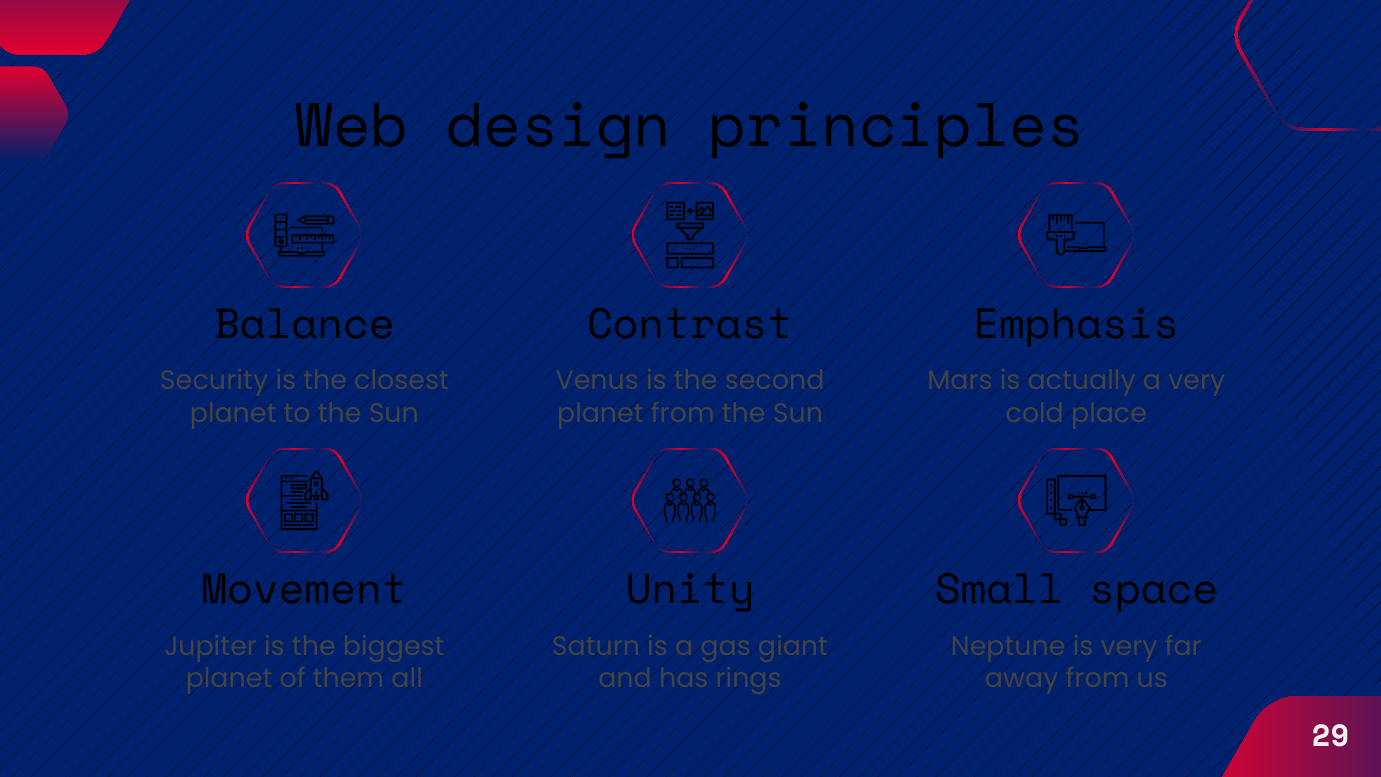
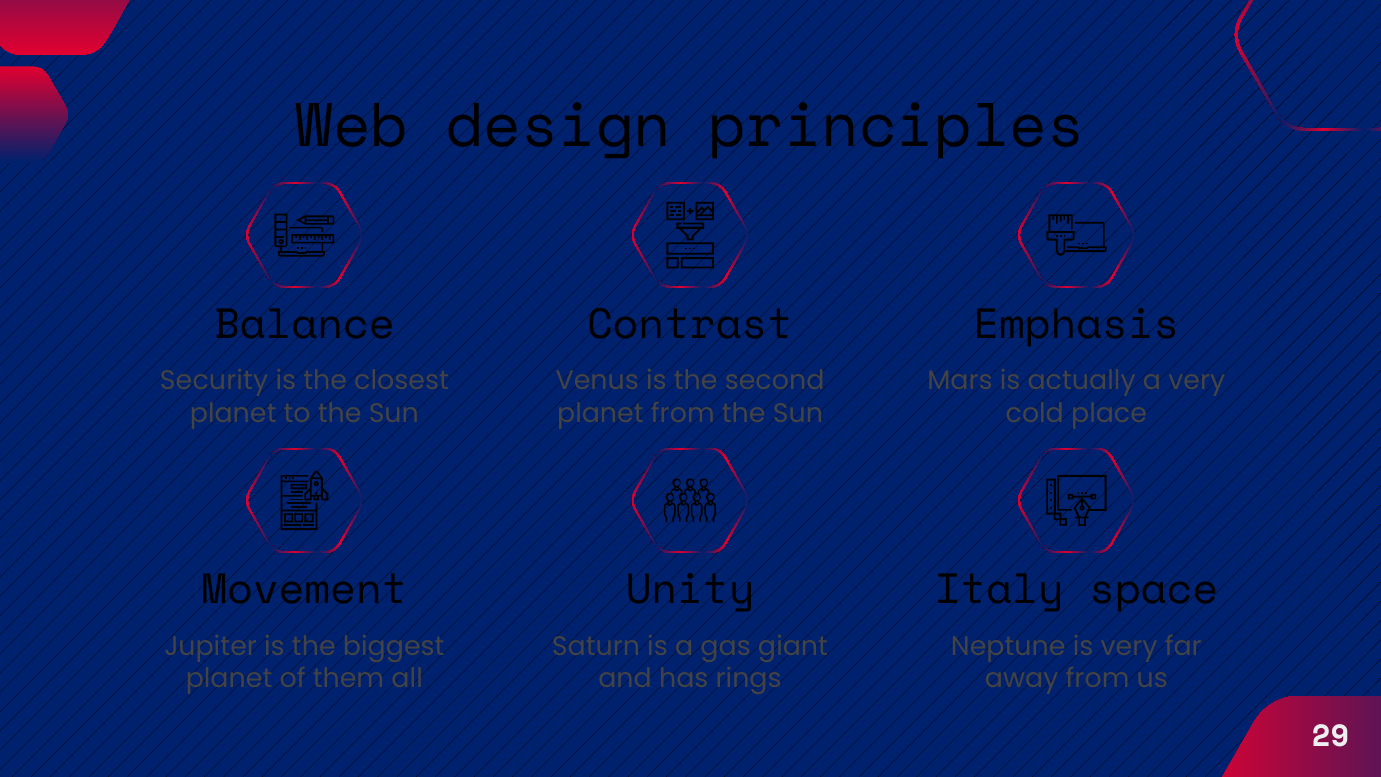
Small: Small -> Italy
